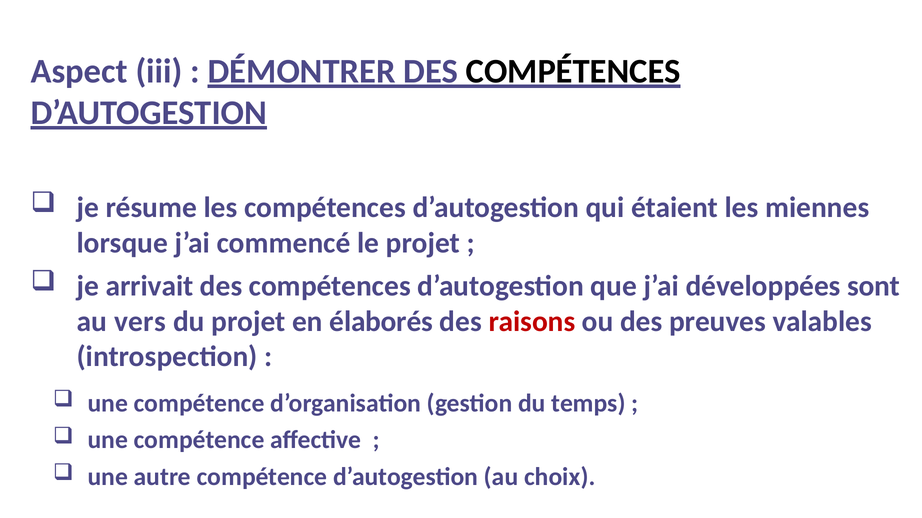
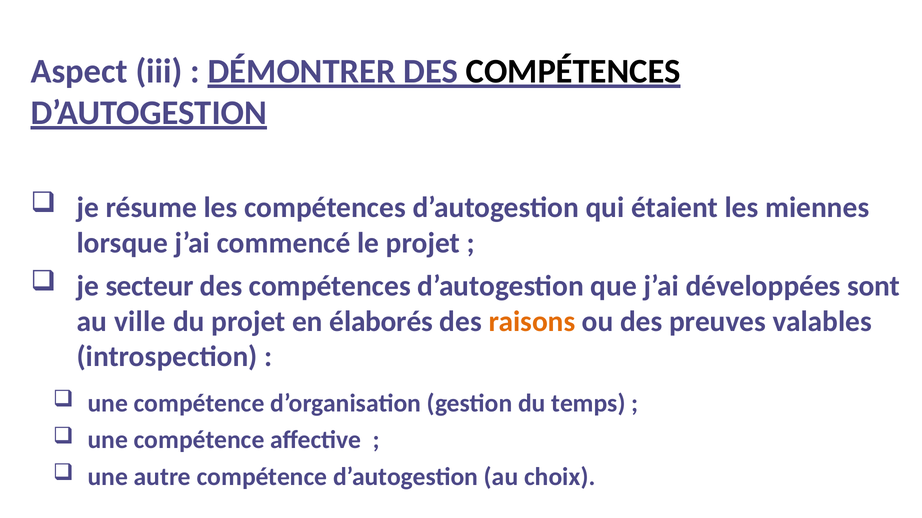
arrivait: arrivait -> secteur
vers: vers -> ville
raisons colour: red -> orange
